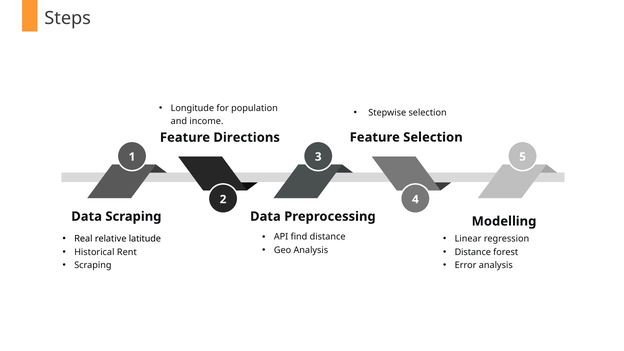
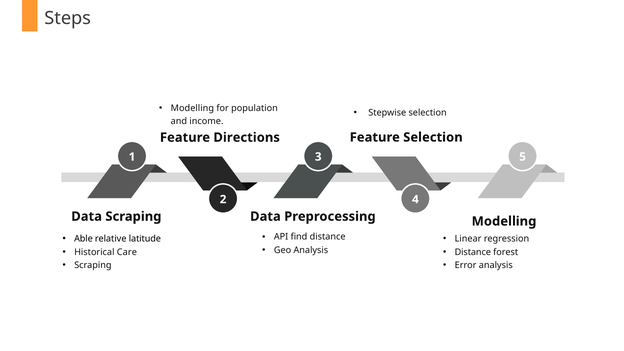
Longitude at (192, 108): Longitude -> Modelling
Real: Real -> Able
Rent: Rent -> Care
